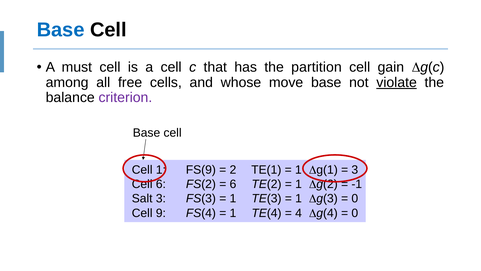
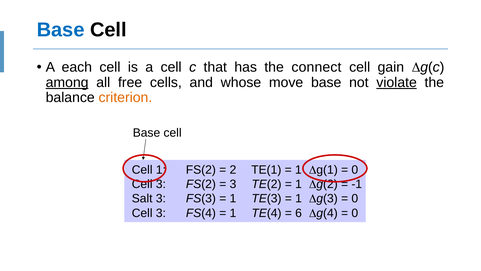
must: must -> each
partition: partition -> connect
among underline: none -> present
criterion colour: purple -> orange
FS(9 at (201, 169): FS(9 -> FS(2
3 at (355, 169): 3 -> 0
6 at (161, 184): 6 -> 3
6 at (233, 184): 6 -> 3
9 at (161, 213): 9 -> 3
4: 4 -> 6
